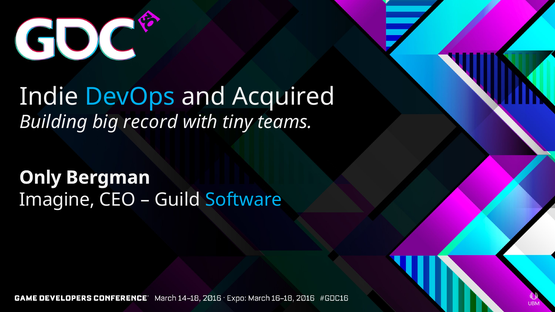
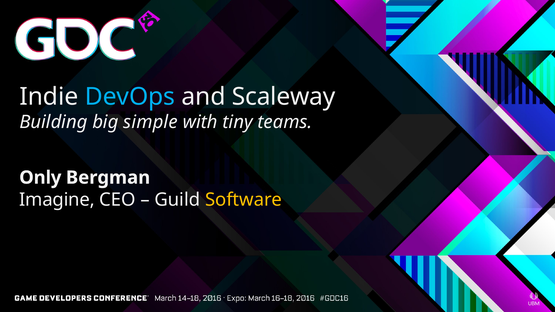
Acquired: Acquired -> Scaleway
record: record -> simple
Software colour: light blue -> yellow
